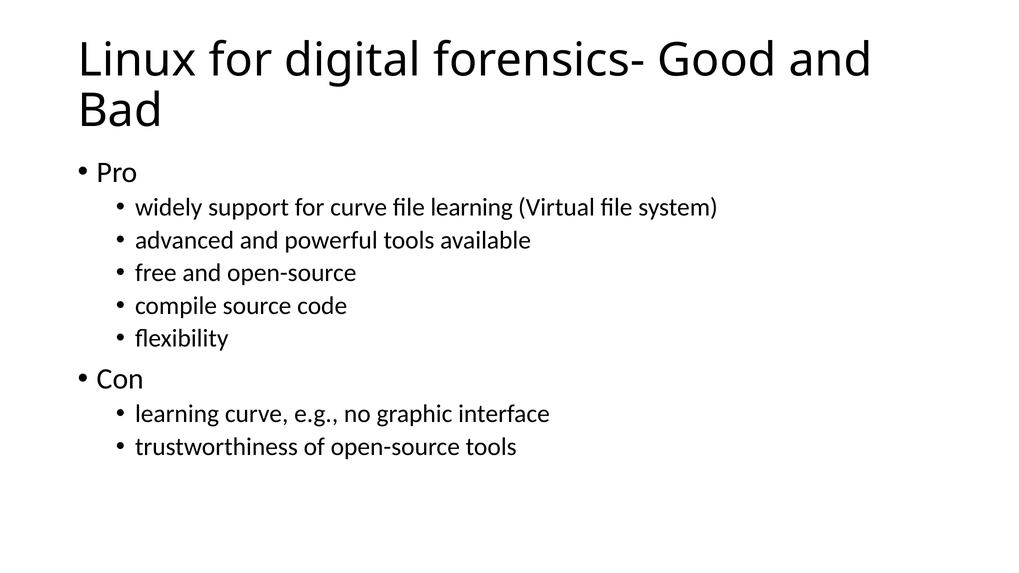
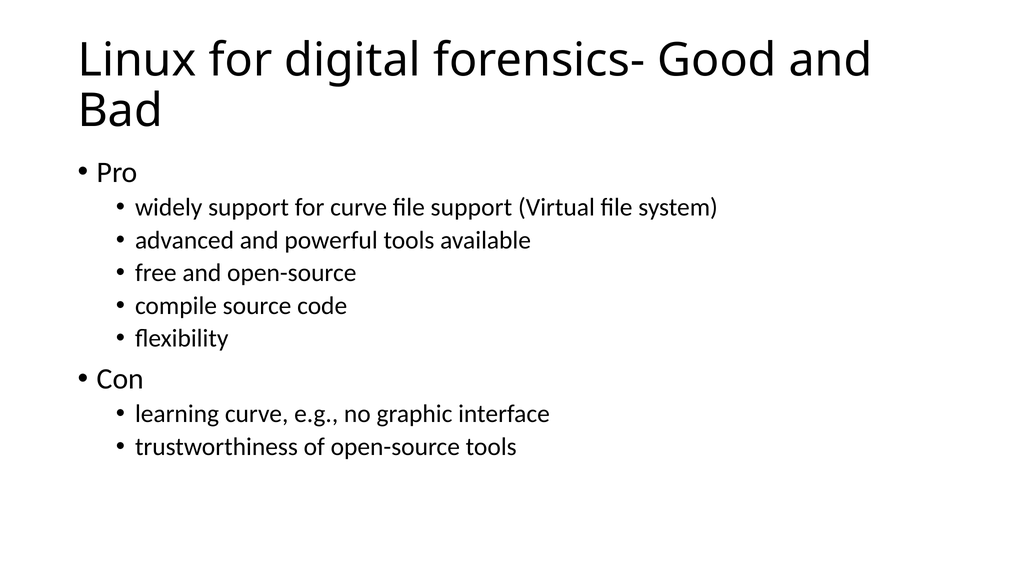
file learning: learning -> support
